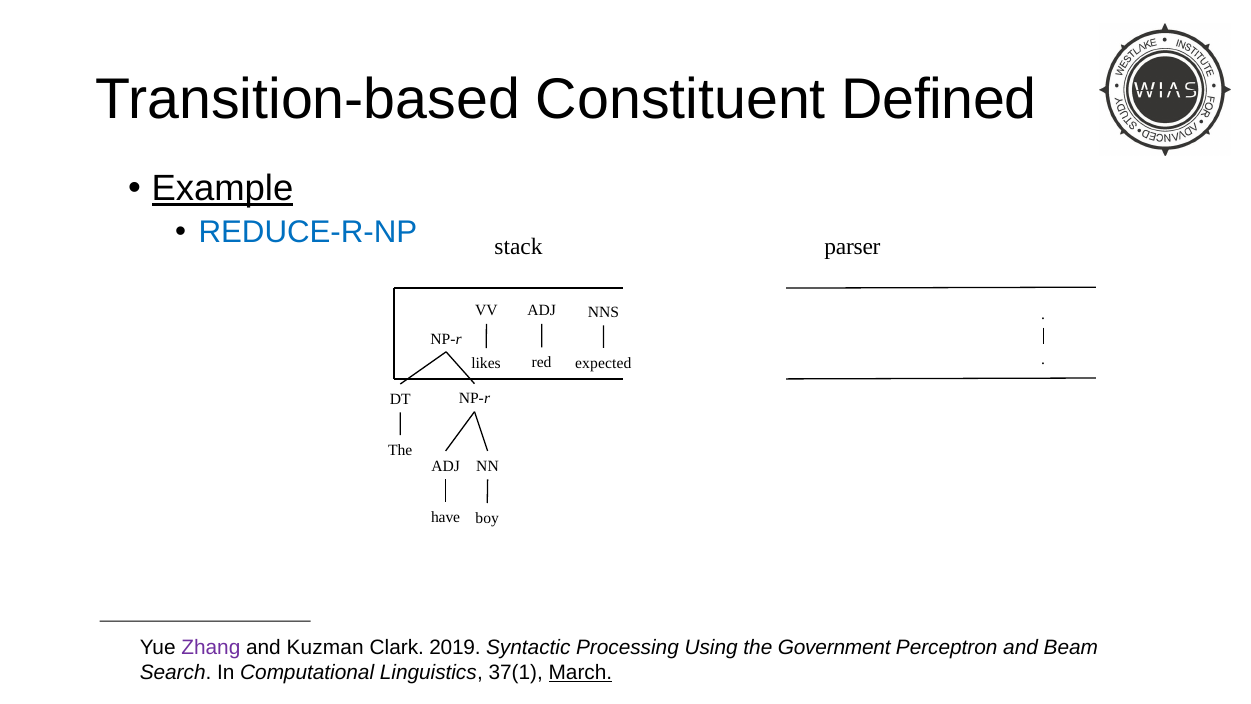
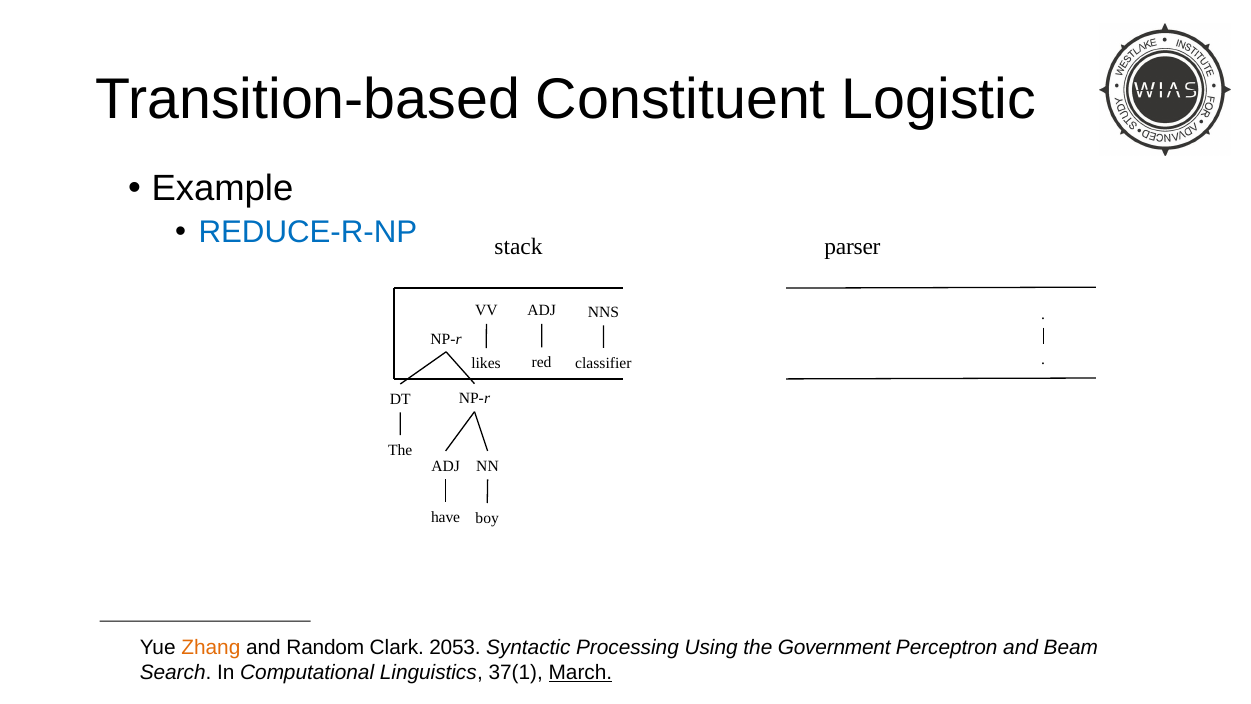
Defined: Defined -> Logistic
Example underline: present -> none
expected: expected -> classifier
Zhang colour: purple -> orange
Kuzman: Kuzman -> Random
2019: 2019 -> 2053
